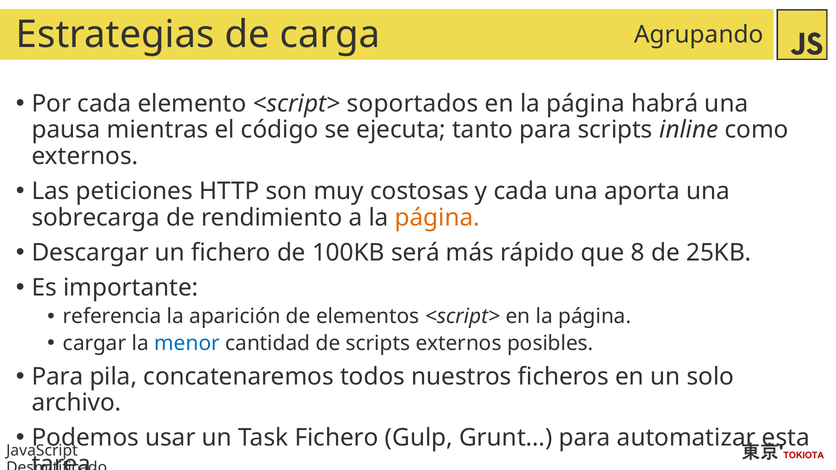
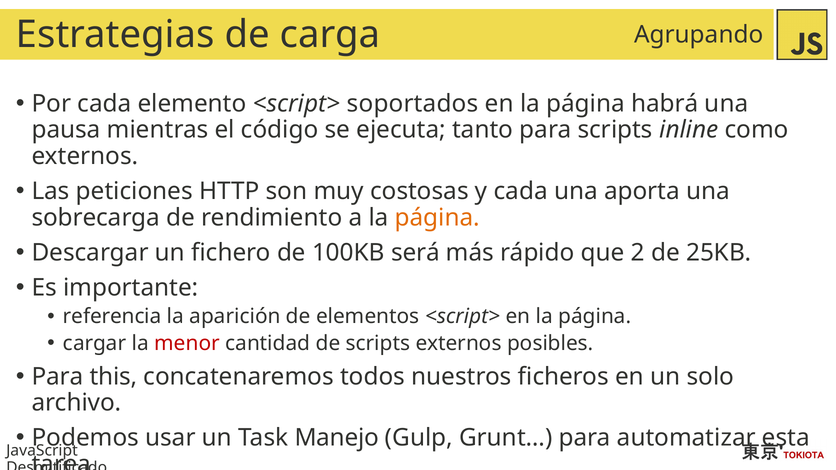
8: 8 -> 2
menor colour: blue -> red
pila: pila -> this
Task Fichero: Fichero -> Manejo
